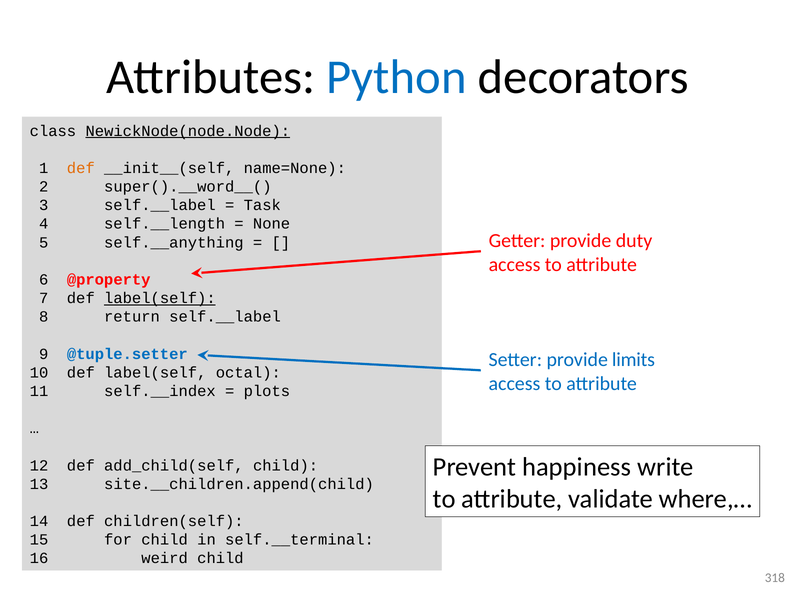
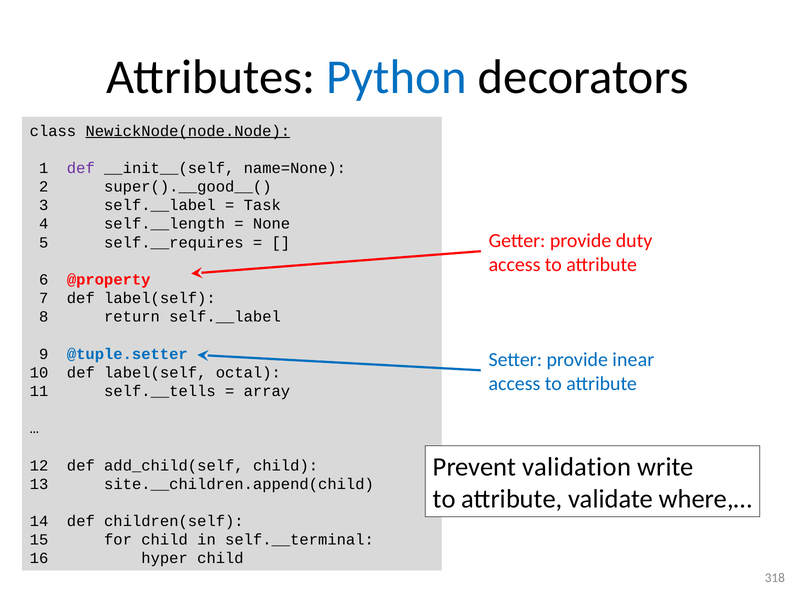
def at (81, 168) colour: orange -> purple
super().__word__(: super().__word__( -> super().__good__(
self.__anything: self.__anything -> self.__requires
label(self at (160, 298) underline: present -> none
limits: limits -> inear
self.__index: self.__index -> self.__tells
plots: plots -> array
happiness: happiness -> validation
weird: weird -> hyper
